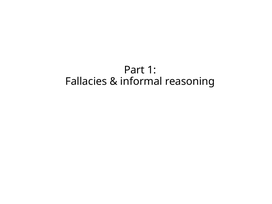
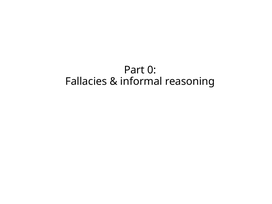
1: 1 -> 0
